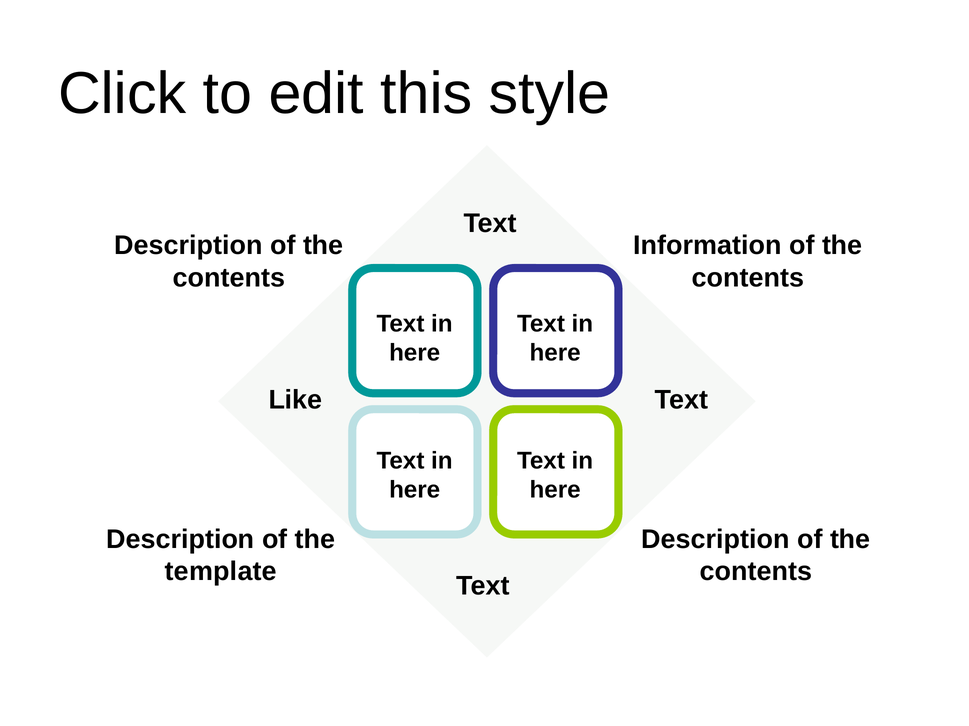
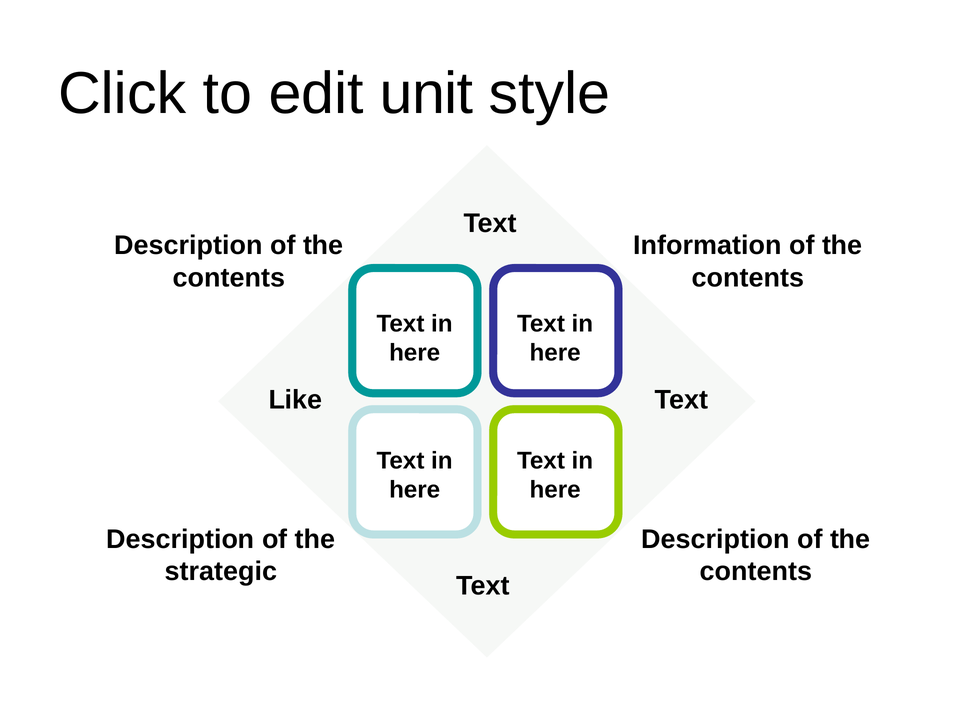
this: this -> unit
template: template -> strategic
